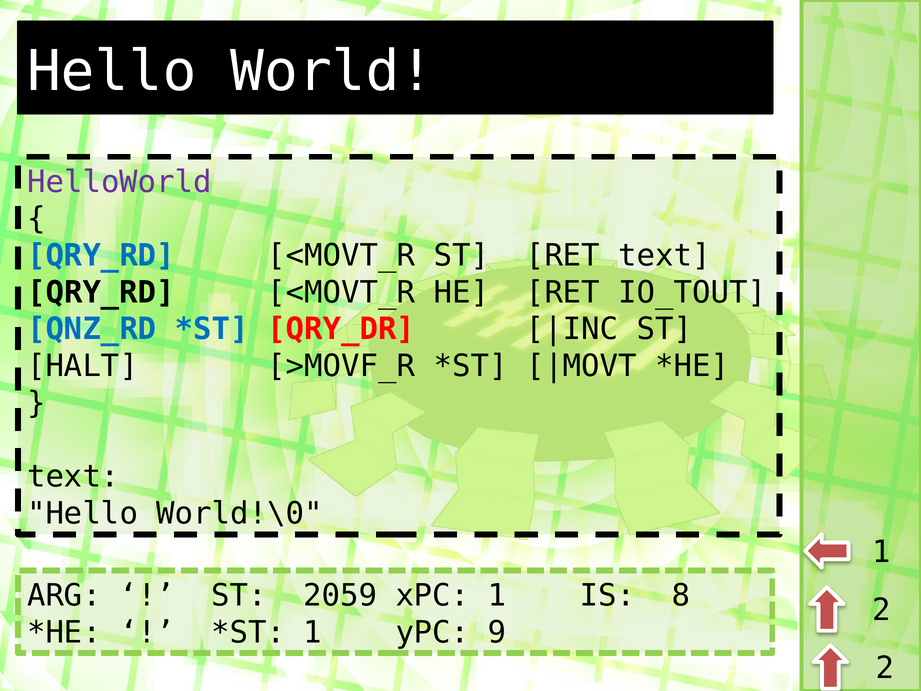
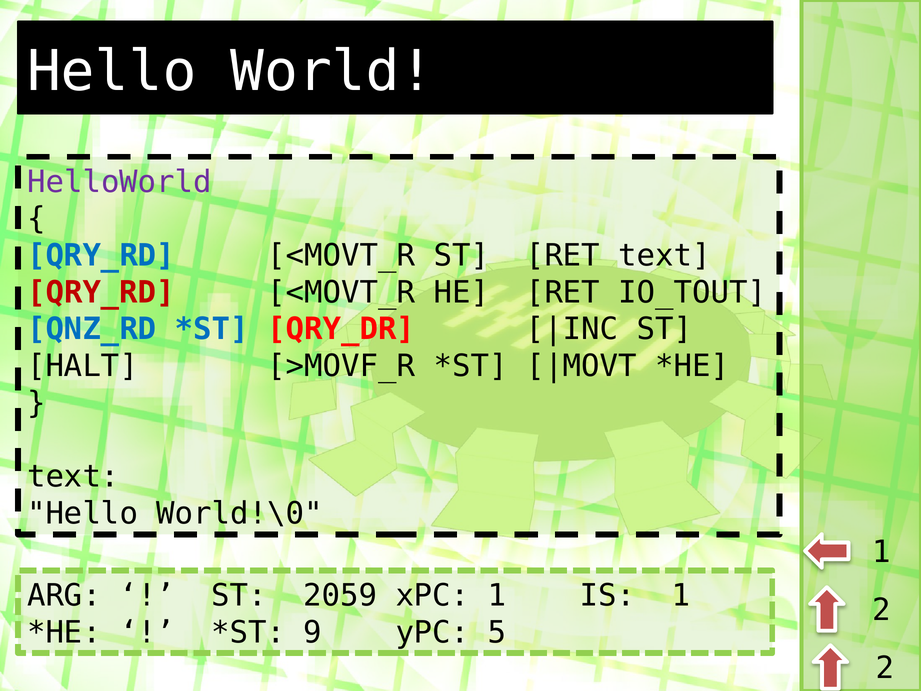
QRY_RD at (101, 292) colour: black -> red
IS 8: 8 -> 1
1 at (313, 632): 1 -> 9
9: 9 -> 5
